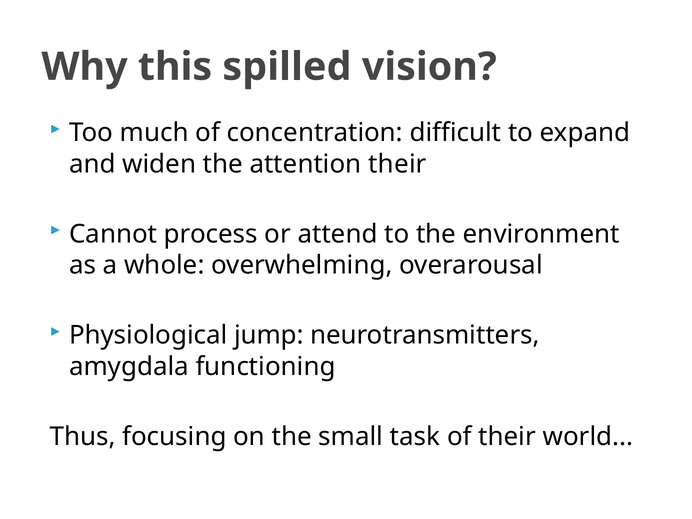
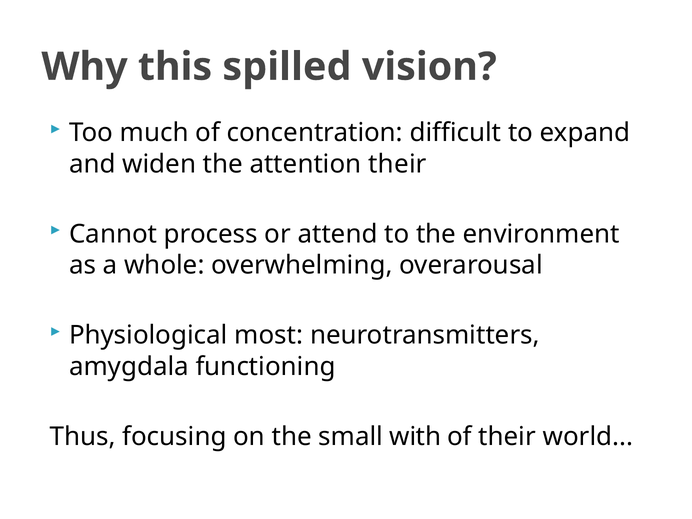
jump: jump -> most
task: task -> with
